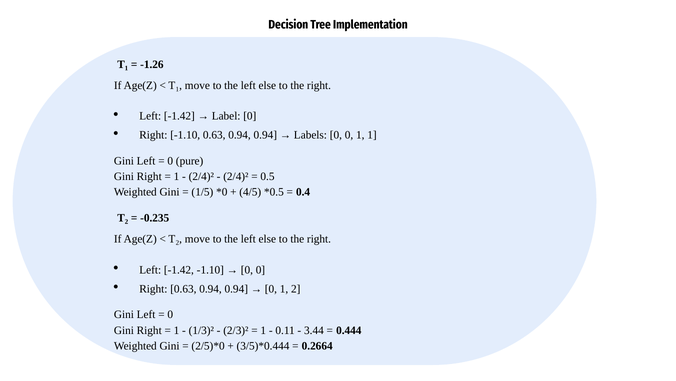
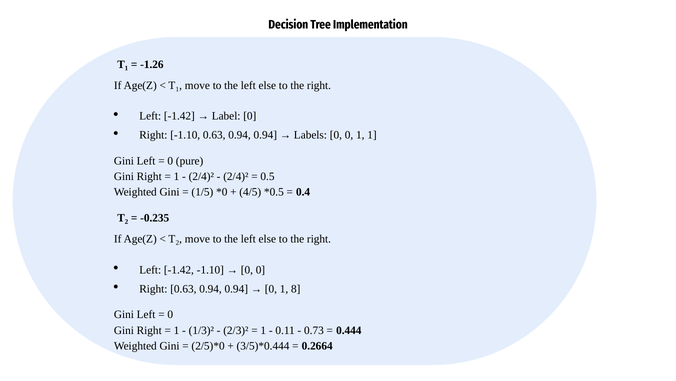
2: 2 -> 8
3.44: 3.44 -> 0.73
